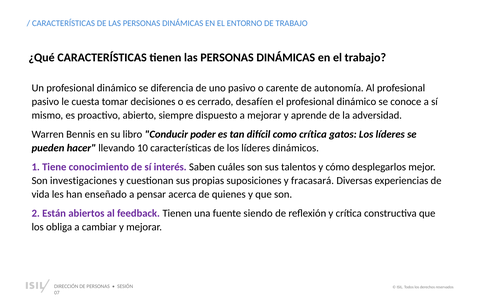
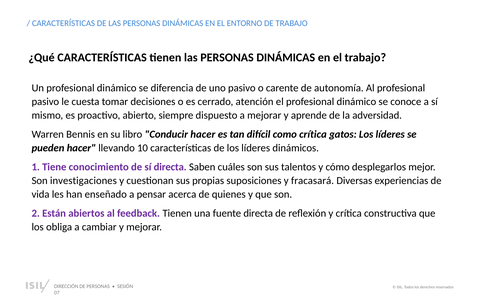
desafíen: desafíen -> atención
Conducir poder: poder -> hacer
sí interés: interés -> directa
fuente siendo: siendo -> directa
